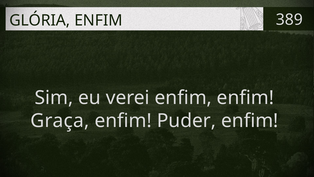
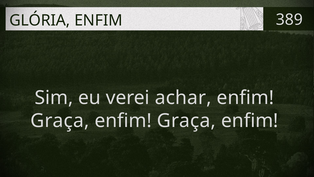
verei enfim: enfim -> achar
Puder at (186, 121): Puder -> Graça
